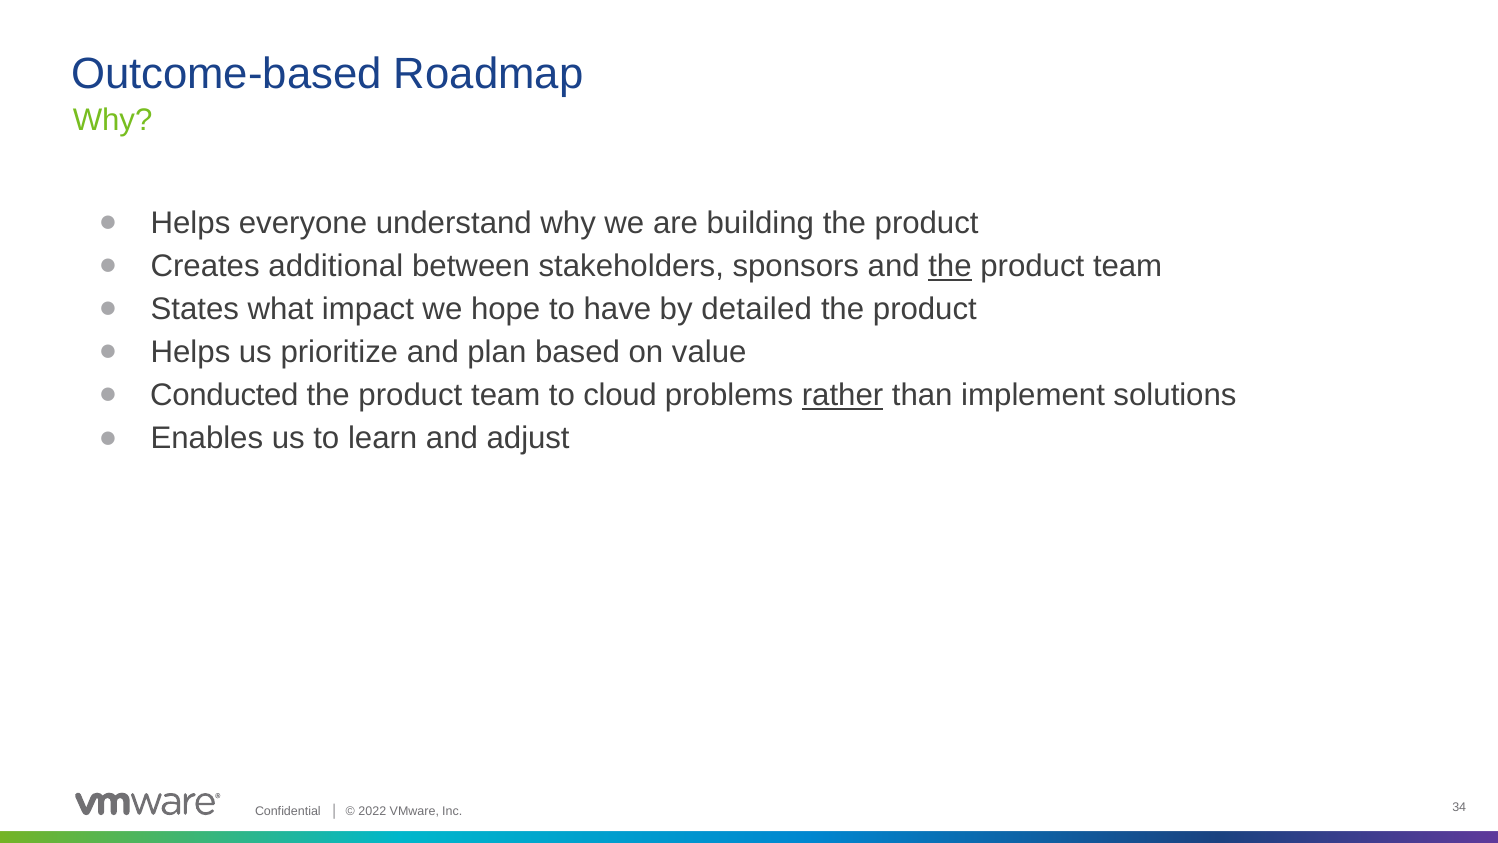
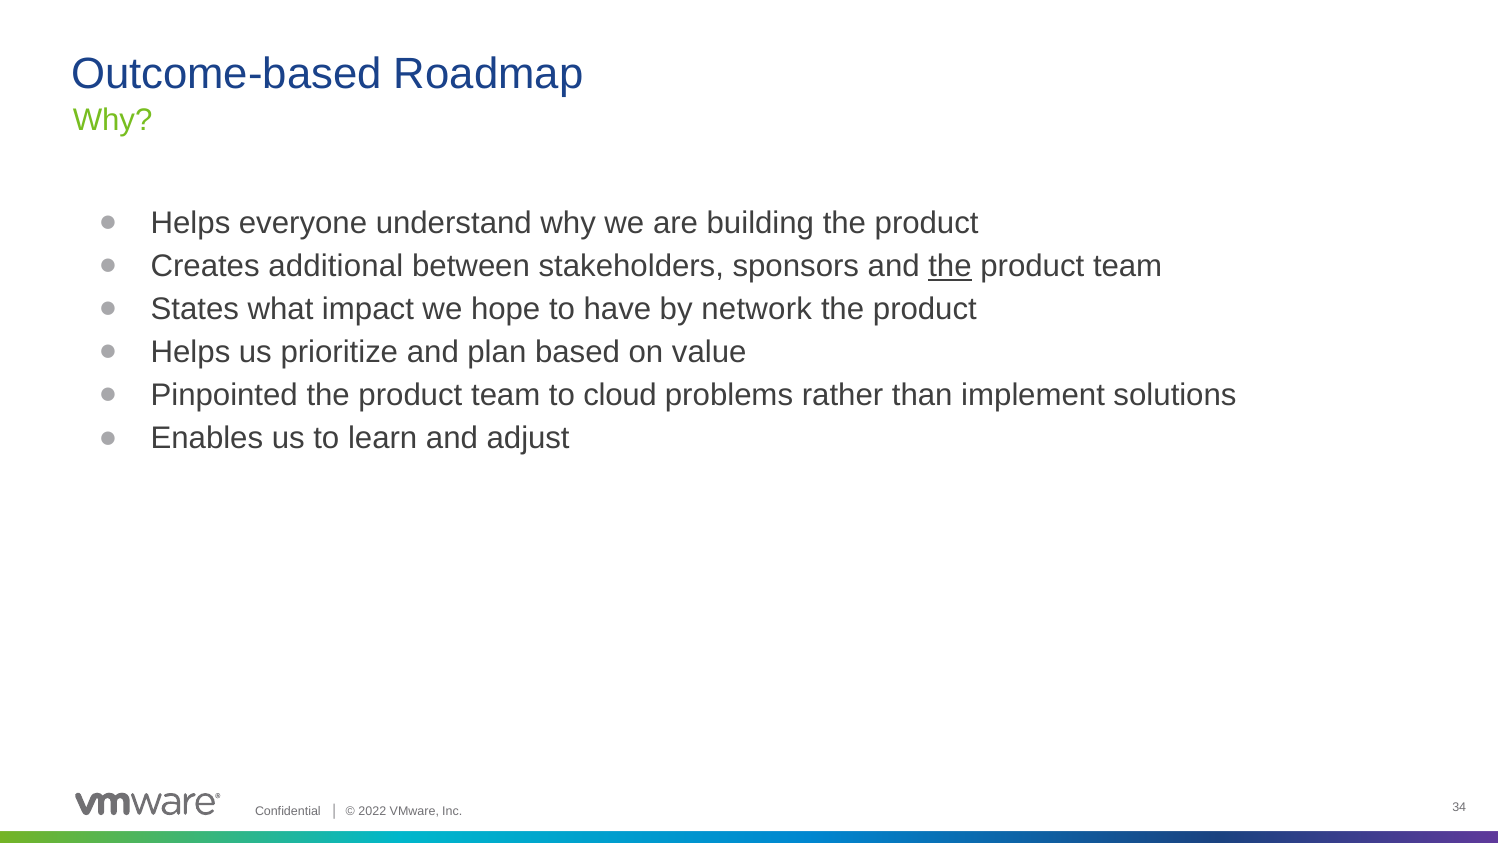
detailed: detailed -> network
Conducted: Conducted -> Pinpointed
rather underline: present -> none
